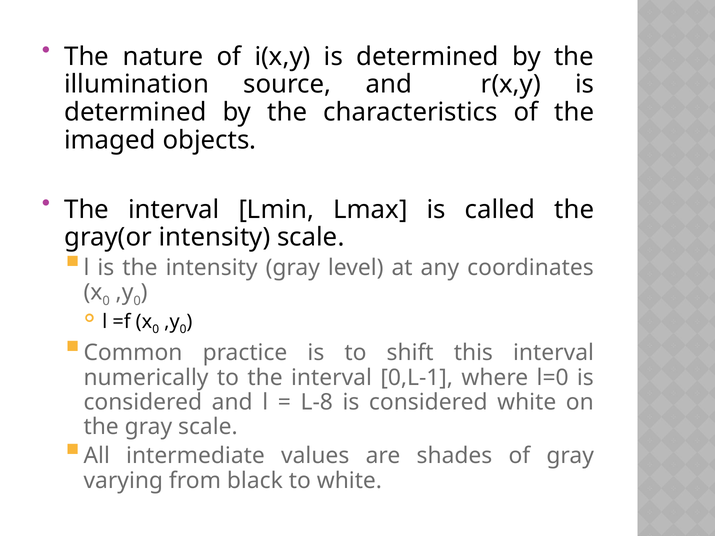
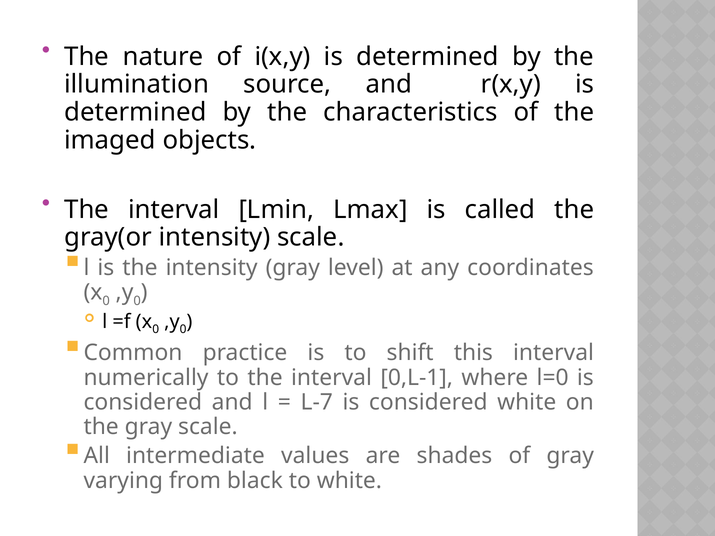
L-8: L-8 -> L-7
